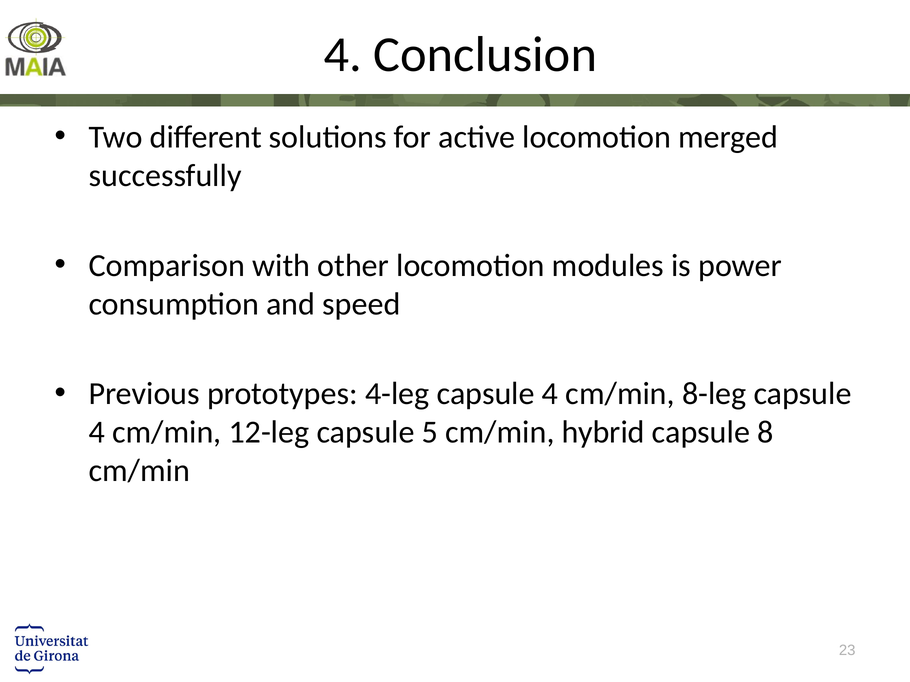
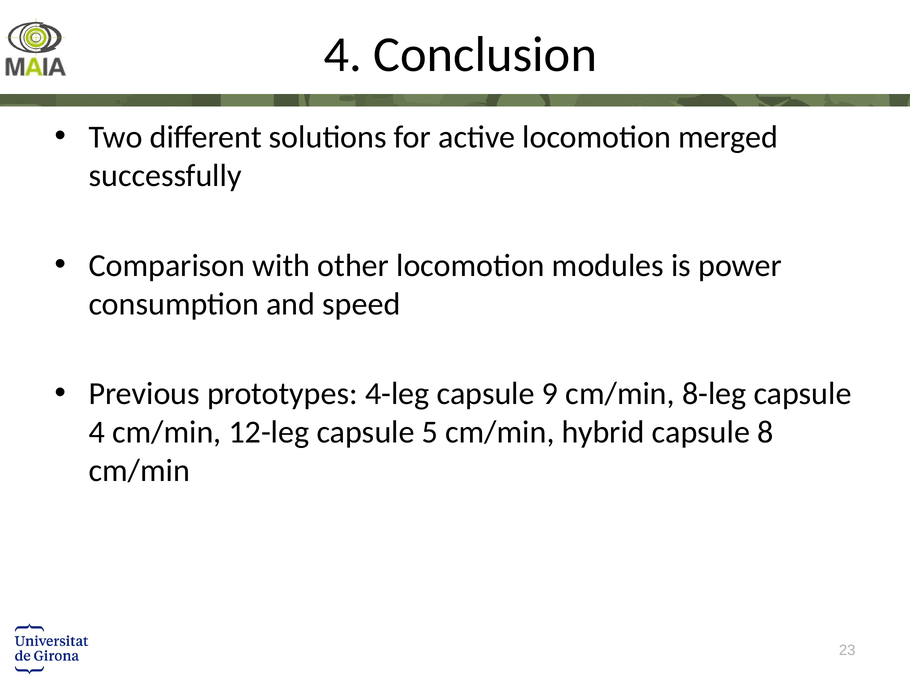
4-leg capsule 4: 4 -> 9
